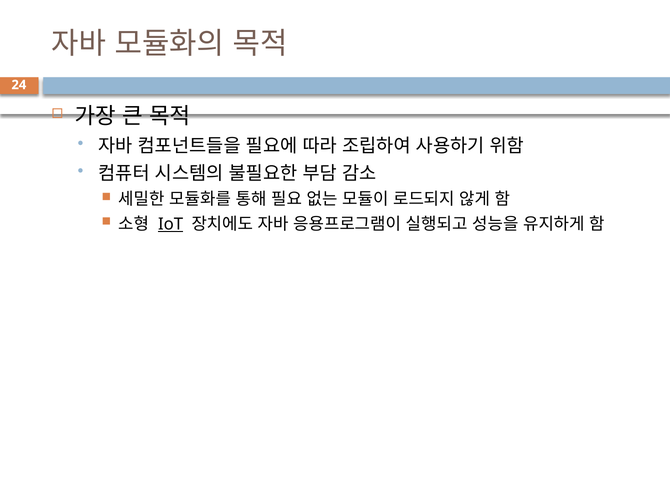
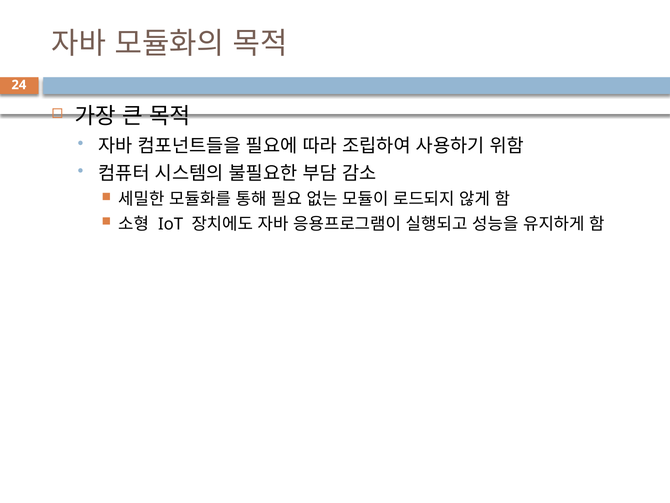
IoT underline: present -> none
